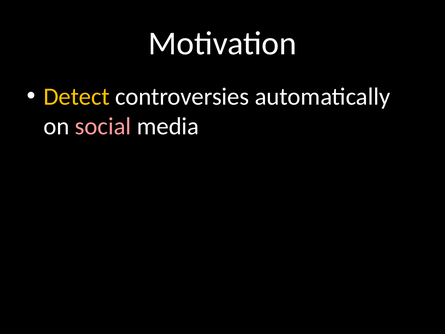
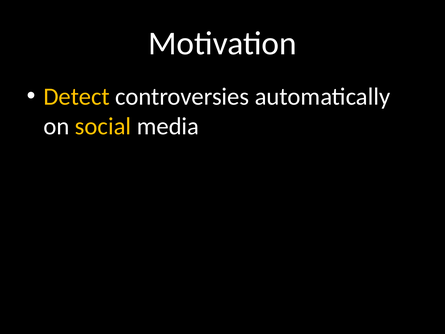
social colour: pink -> yellow
